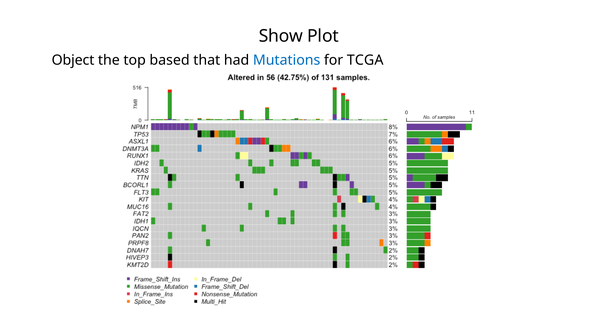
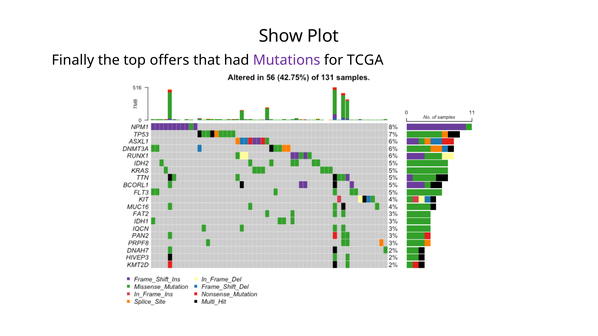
Object: Object -> Finally
based: based -> offers
Mutations colour: blue -> purple
